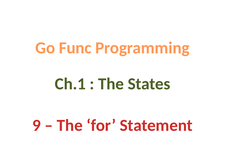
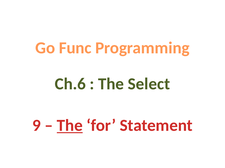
Ch.1: Ch.1 -> Ch.6
States: States -> Select
The at (70, 126) underline: none -> present
